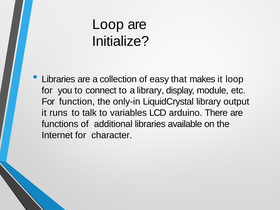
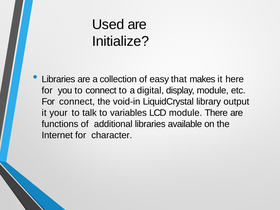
Loop at (108, 24): Loop -> Used
it loop: loop -> here
a library: library -> digital
For function: function -> connect
only-in: only-in -> void-in
runs: runs -> your
LCD arduino: arduino -> module
